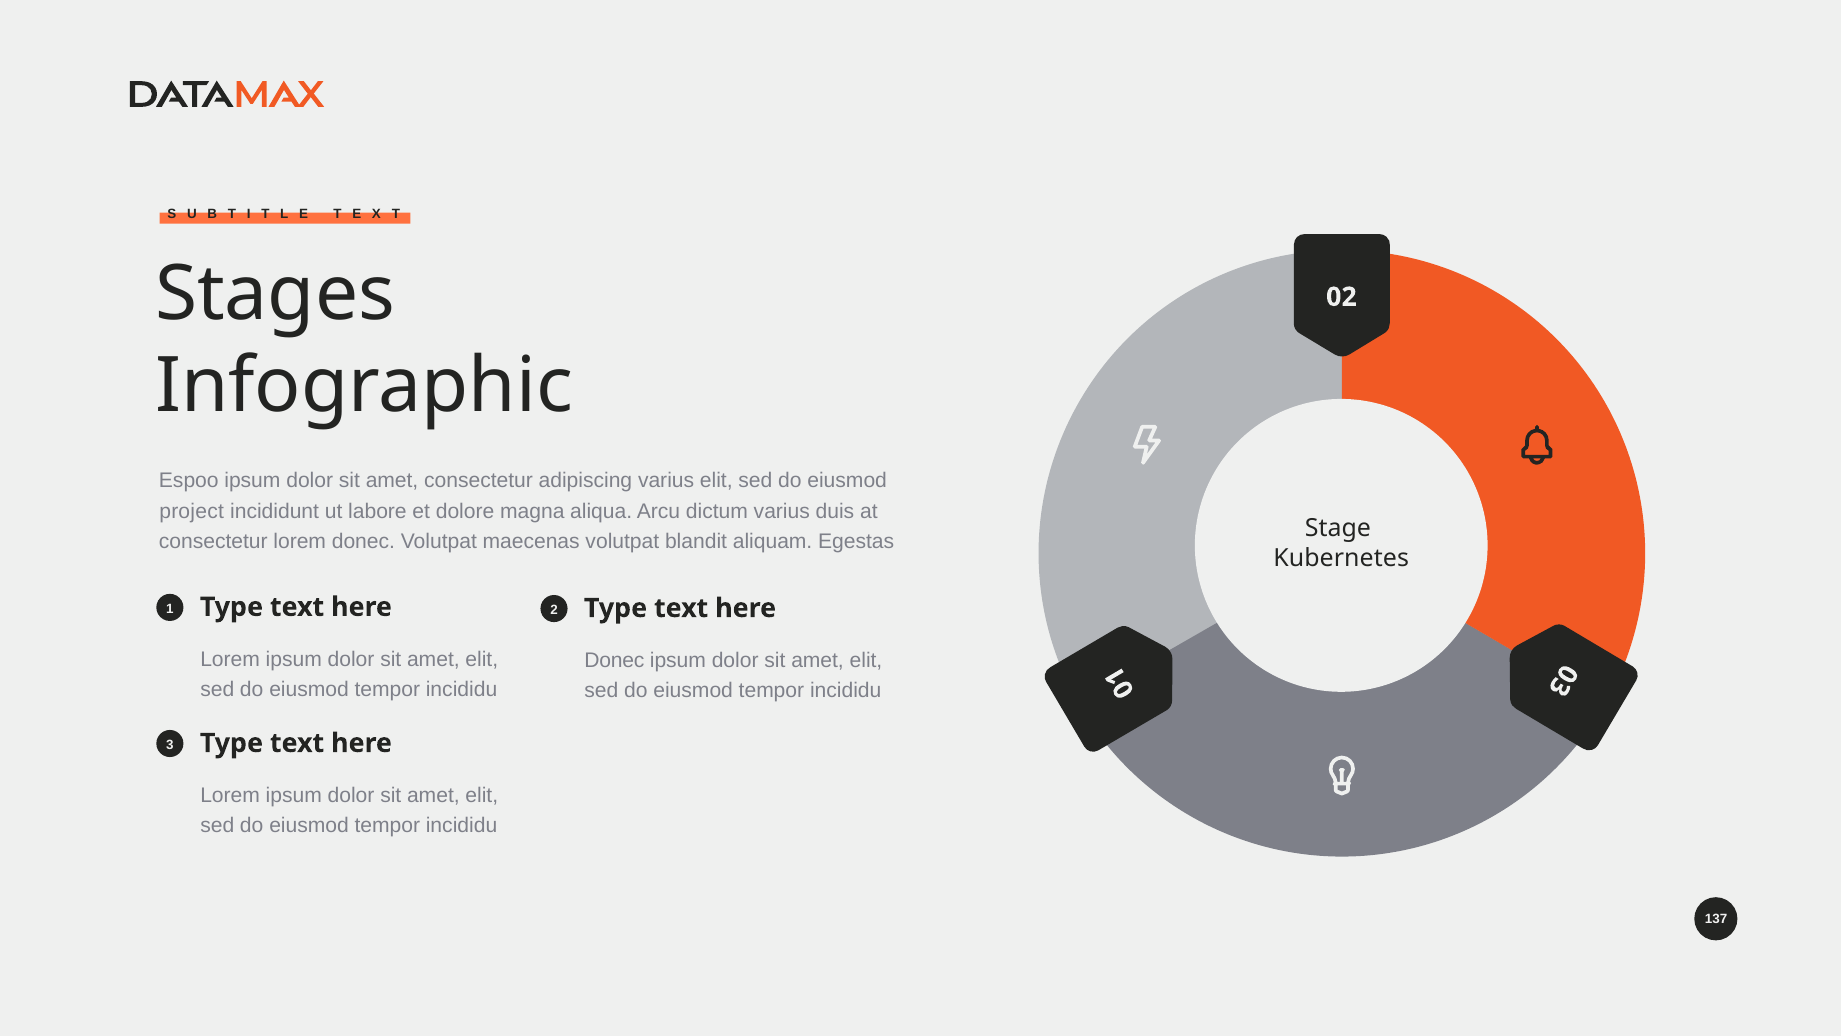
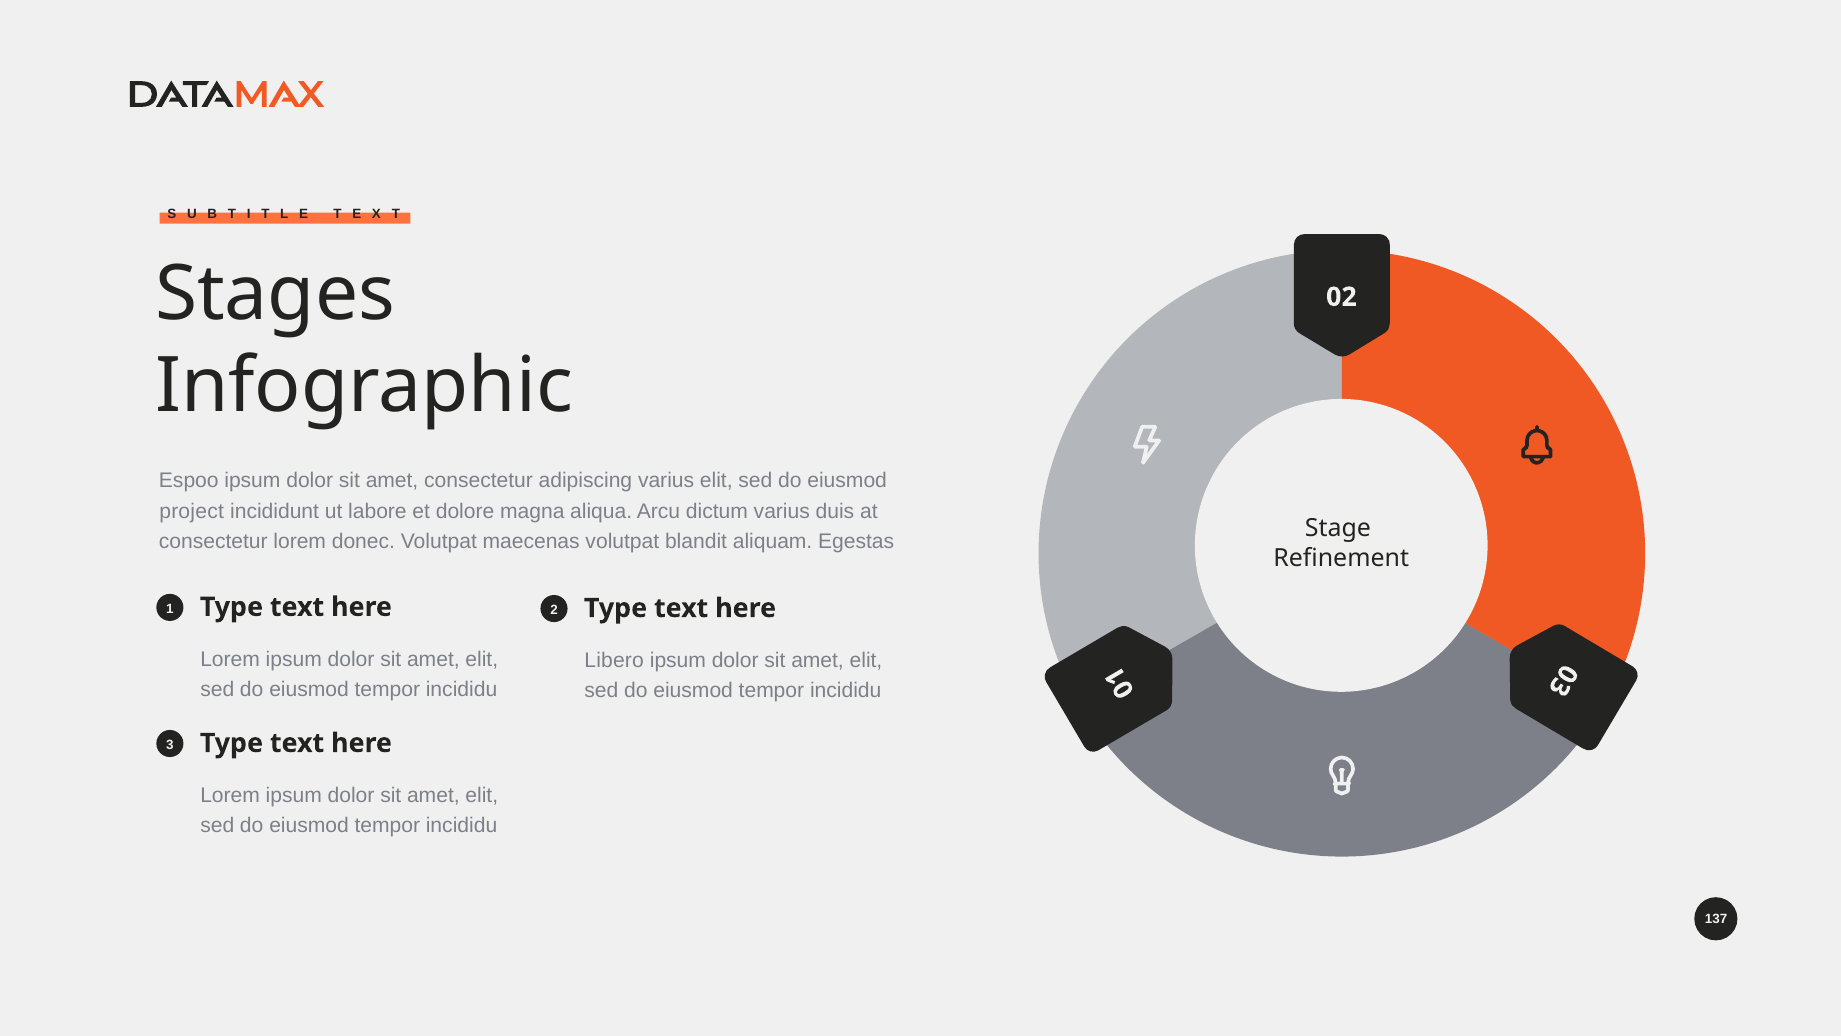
Kubernetes: Kubernetes -> Refinement
Donec at (614, 660): Donec -> Libero
